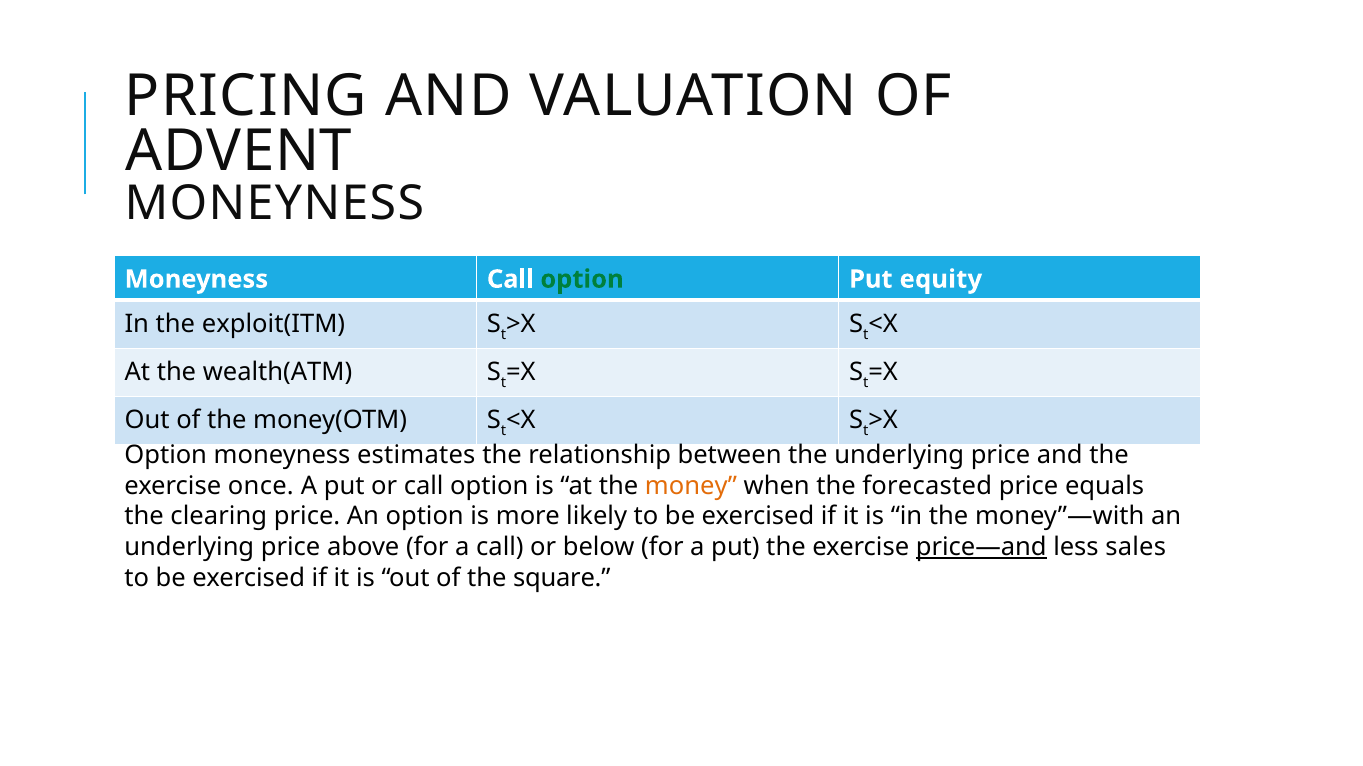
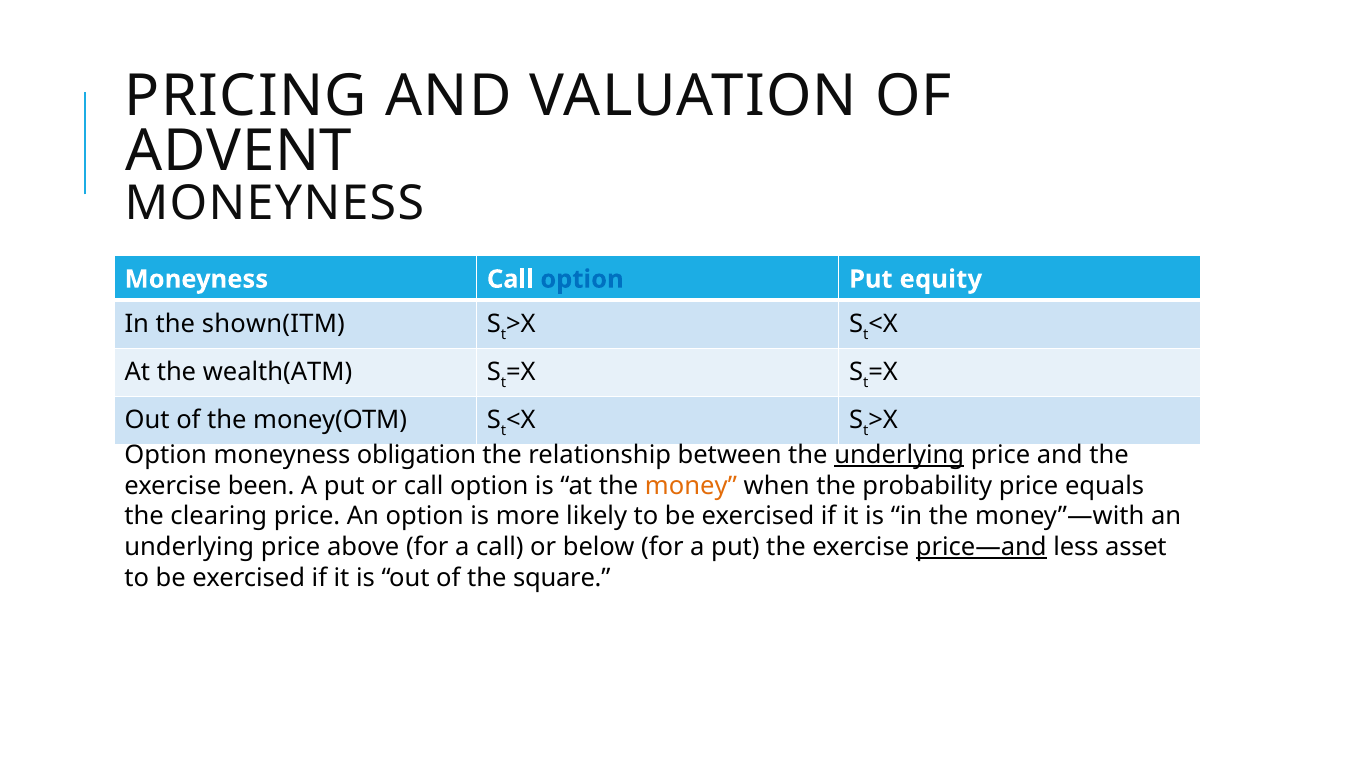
option at (582, 279) colour: green -> blue
exploit(ITM: exploit(ITM -> shown(ITM
estimates: estimates -> obligation
underlying at (899, 455) underline: none -> present
once: once -> been
forecasted: forecasted -> probability
sales: sales -> asset
